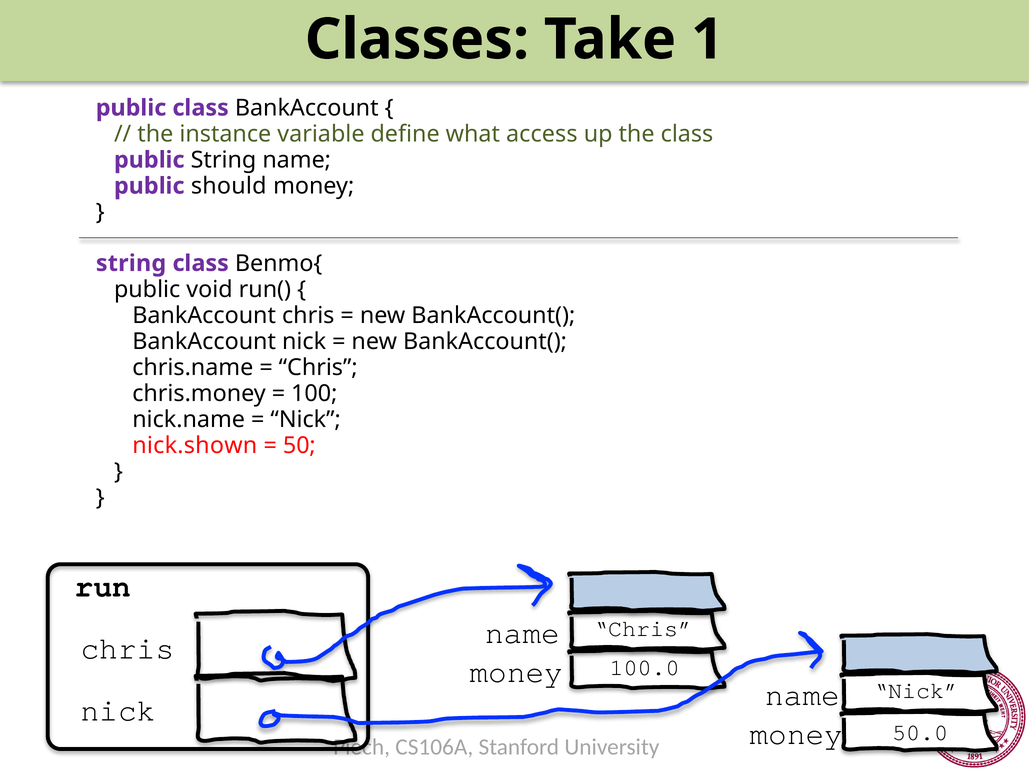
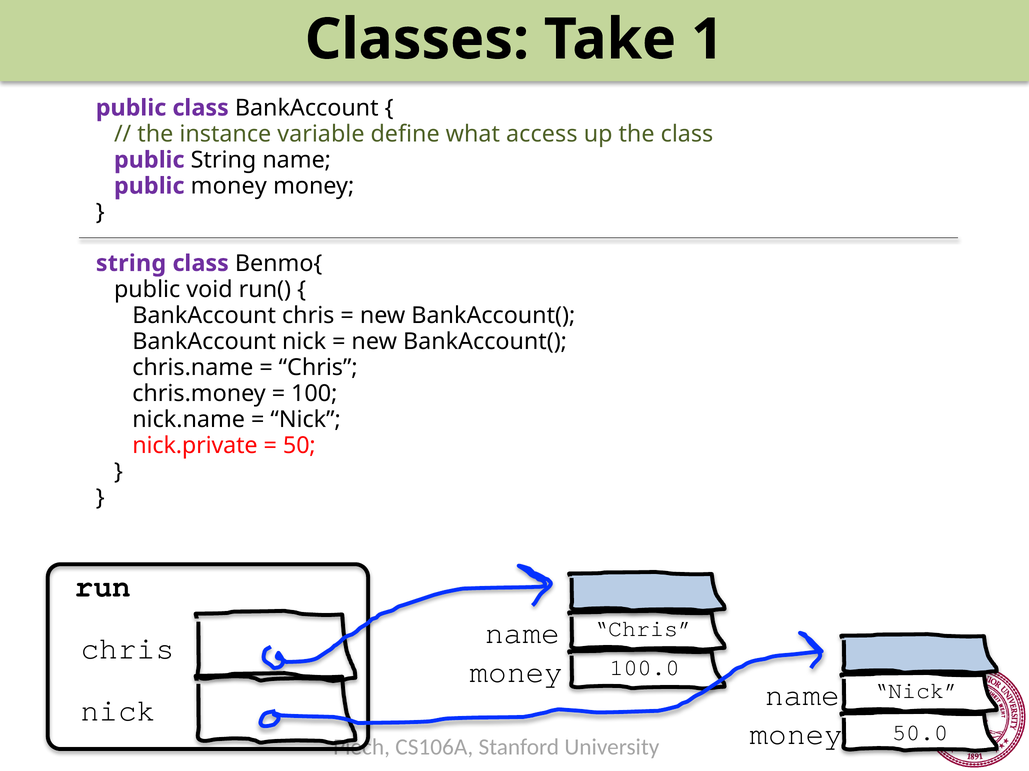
public should: should -> money
nick.shown: nick.shown -> nick.private
